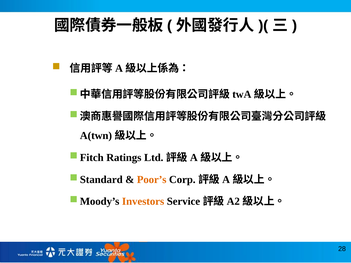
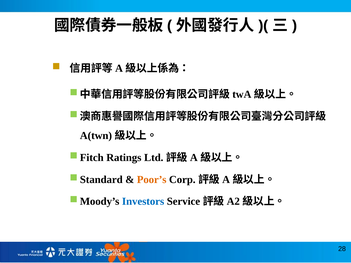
Investors colour: orange -> blue
